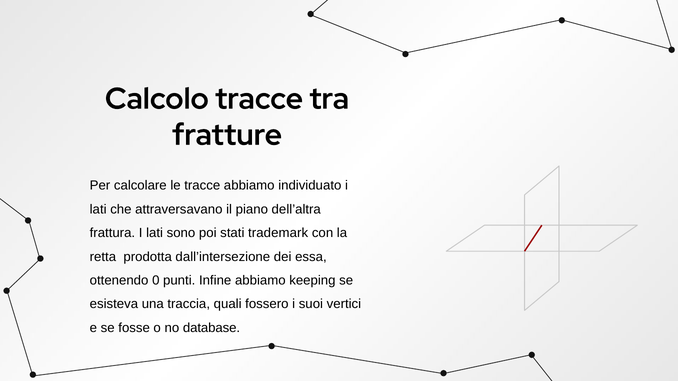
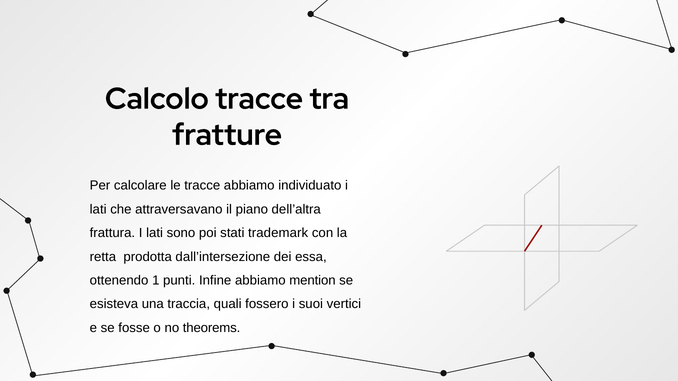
0: 0 -> 1
keeping: keeping -> mention
database: database -> theorems
